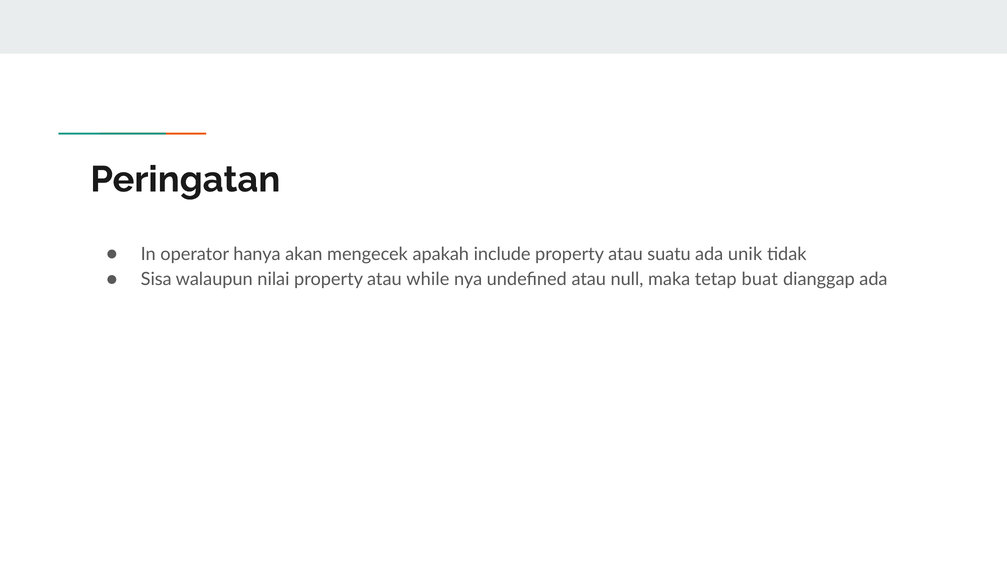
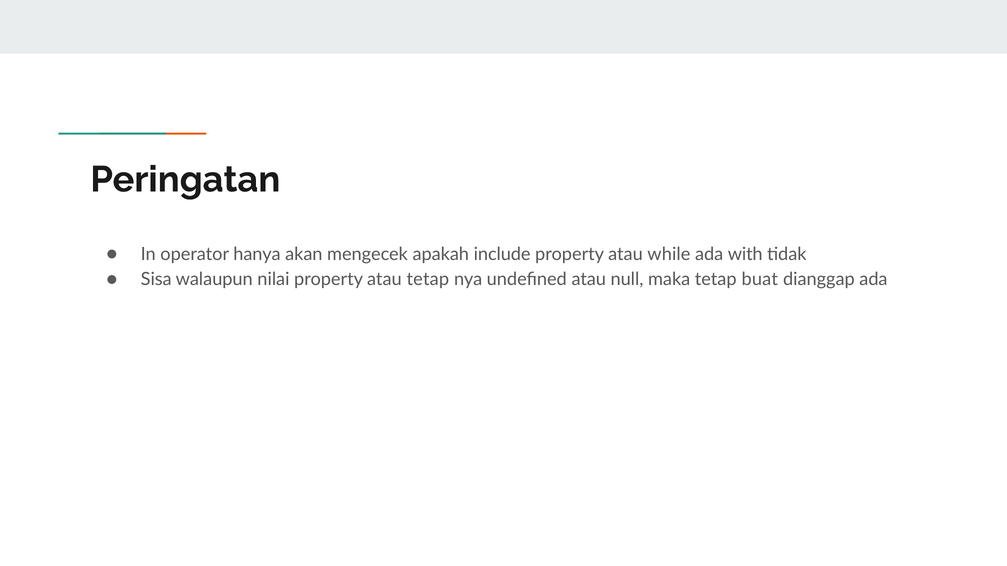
suatu: suatu -> while
unik: unik -> with
atau while: while -> tetap
